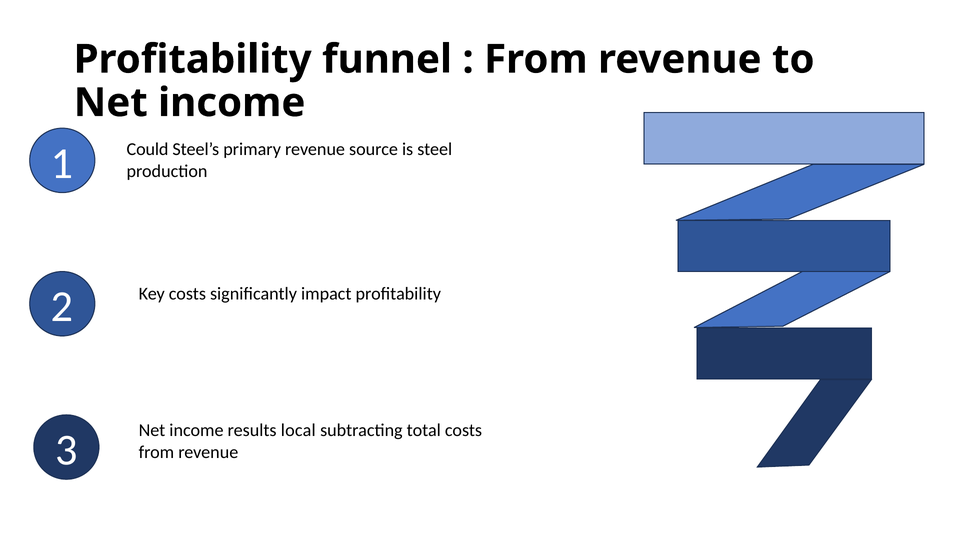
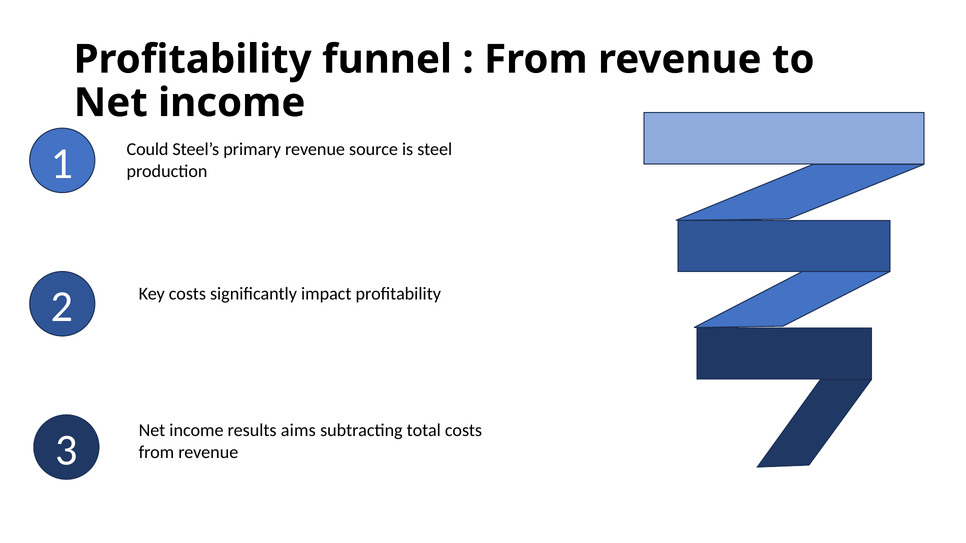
local: local -> aims
